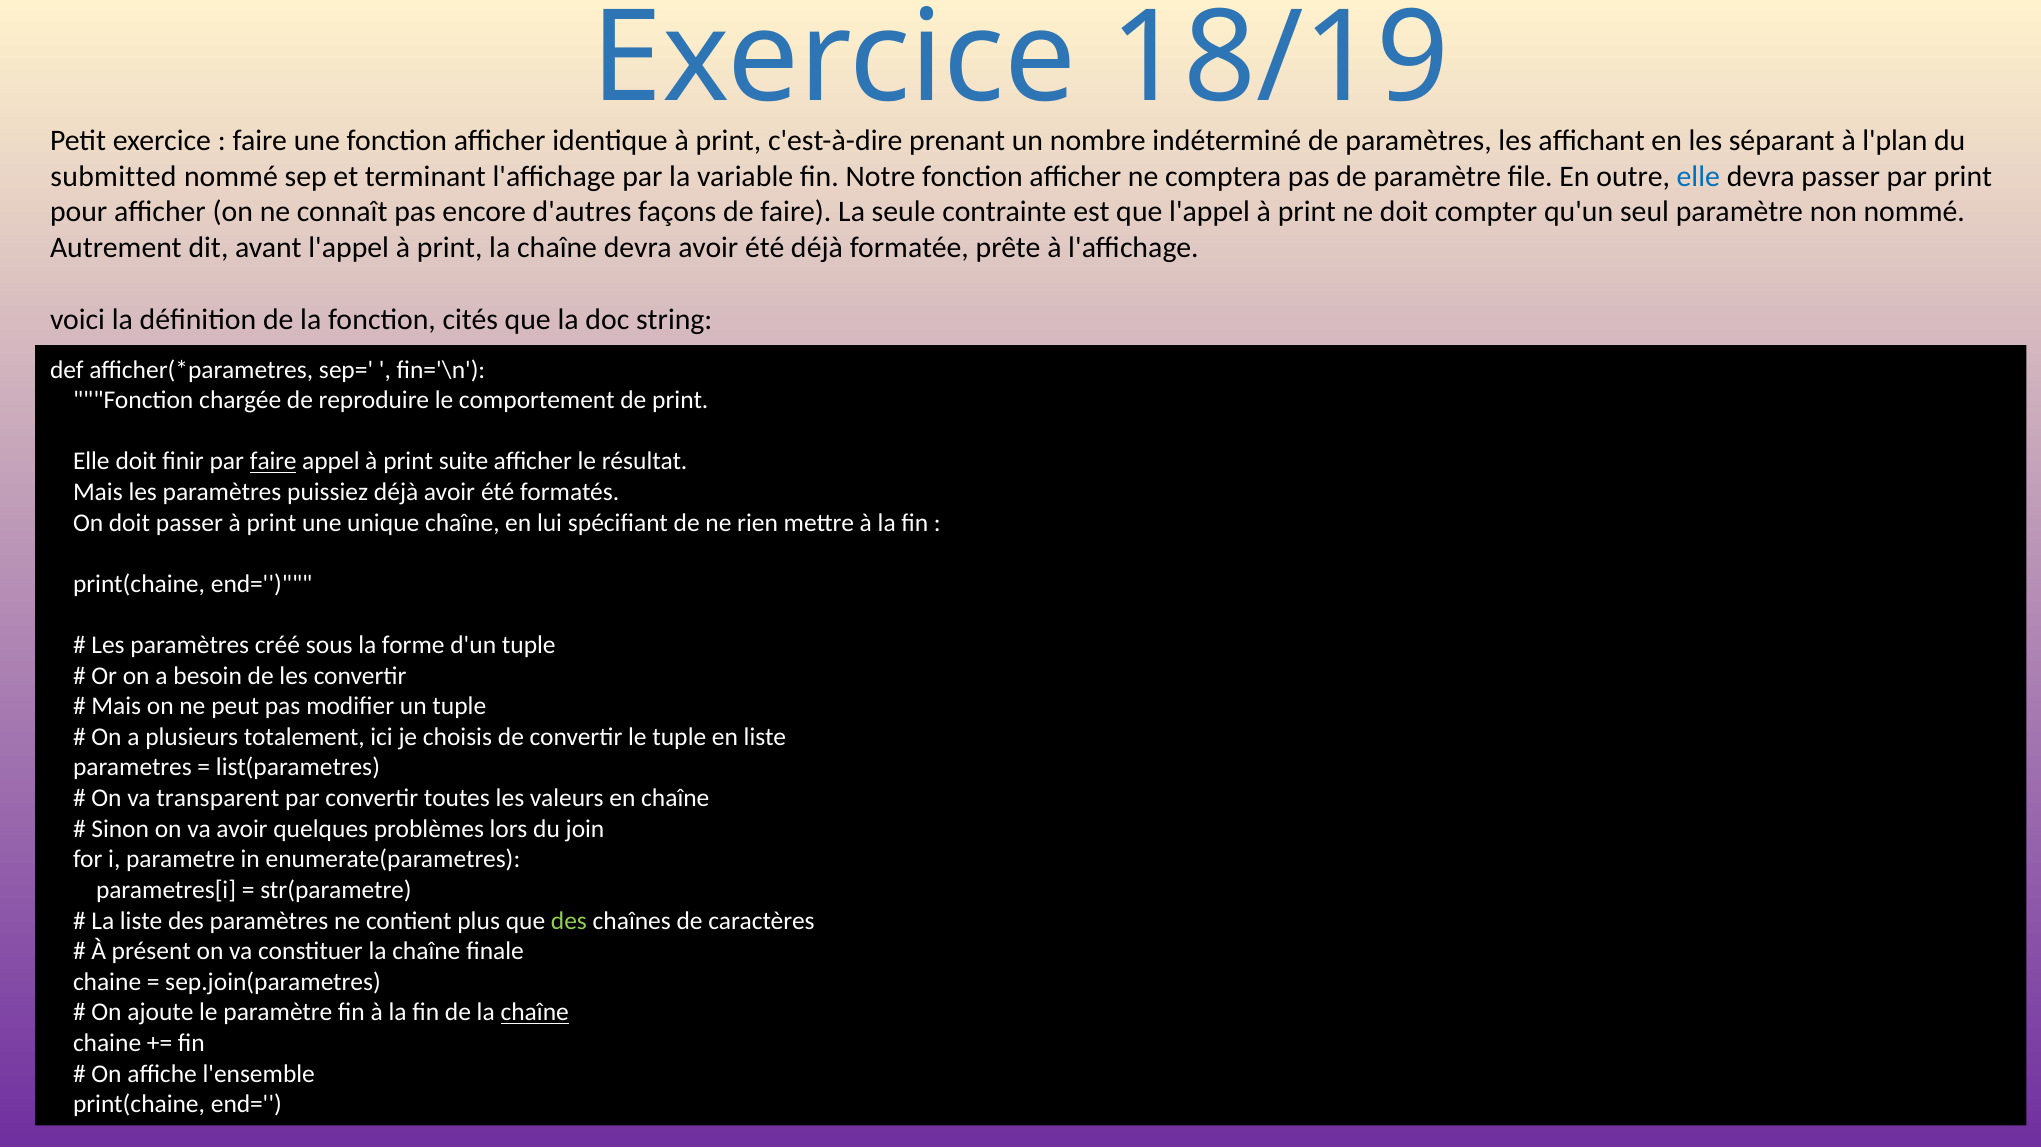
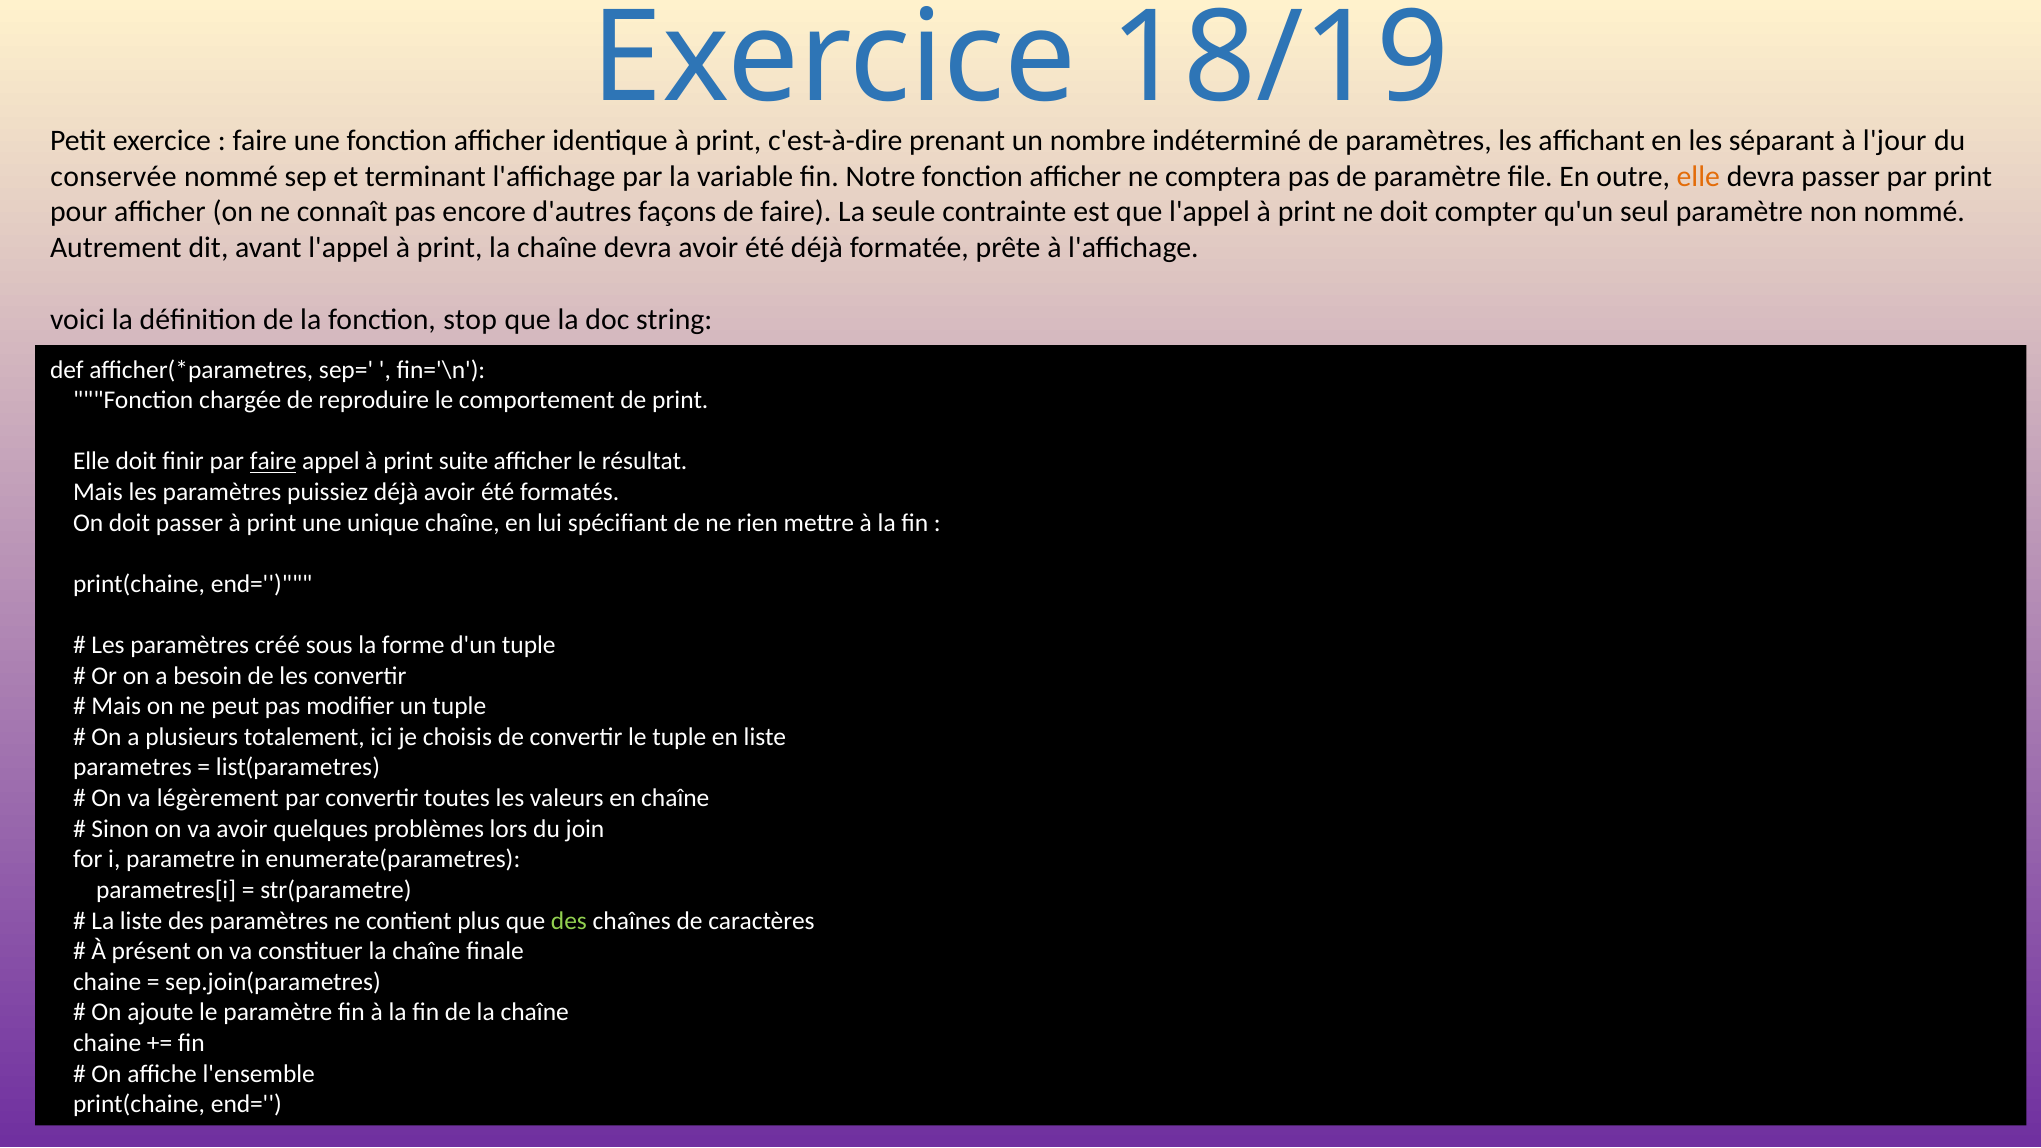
l'plan: l'plan -> l'jour
submitted: submitted -> conservée
elle at (1698, 176) colour: blue -> orange
cités: cités -> stop
transparent: transparent -> légèrement
chaîne at (535, 1013) underline: present -> none
